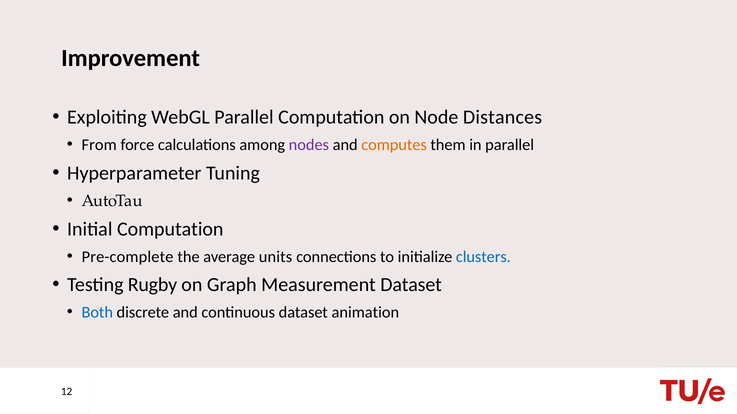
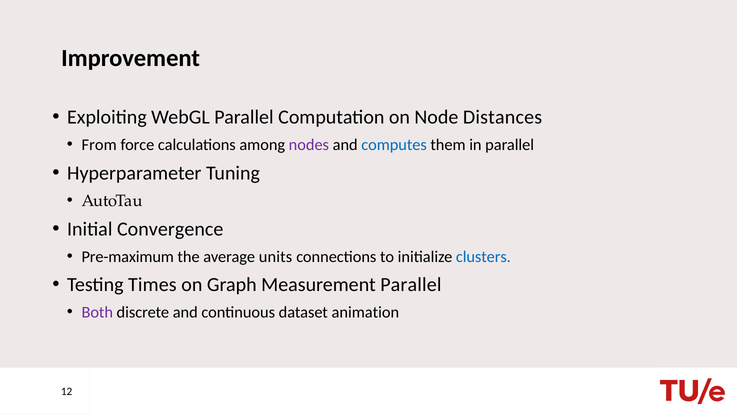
computes colour: orange -> blue
Initial Computation: Computation -> Convergence
Pre-complete: Pre-complete -> Pre-maximum
Rugby: Rugby -> Times
Measurement Dataset: Dataset -> Parallel
Both colour: blue -> purple
